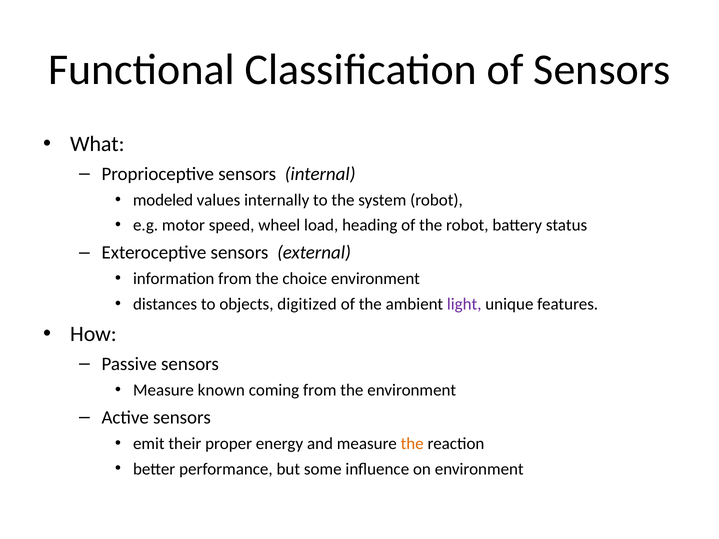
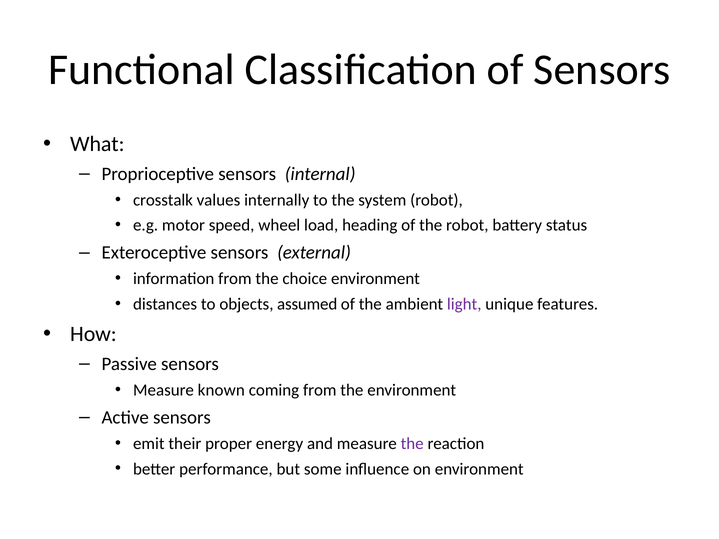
modeled: modeled -> crosstalk
digitized: digitized -> assumed
the at (412, 444) colour: orange -> purple
